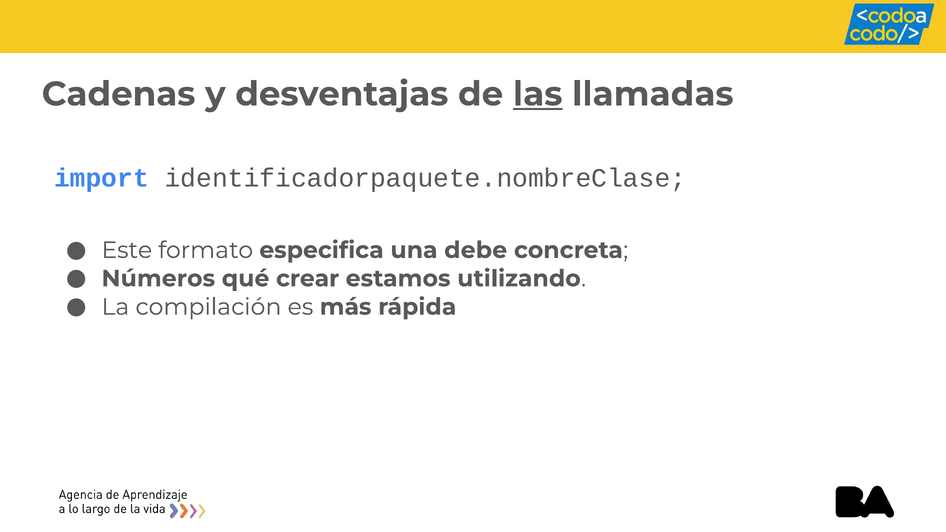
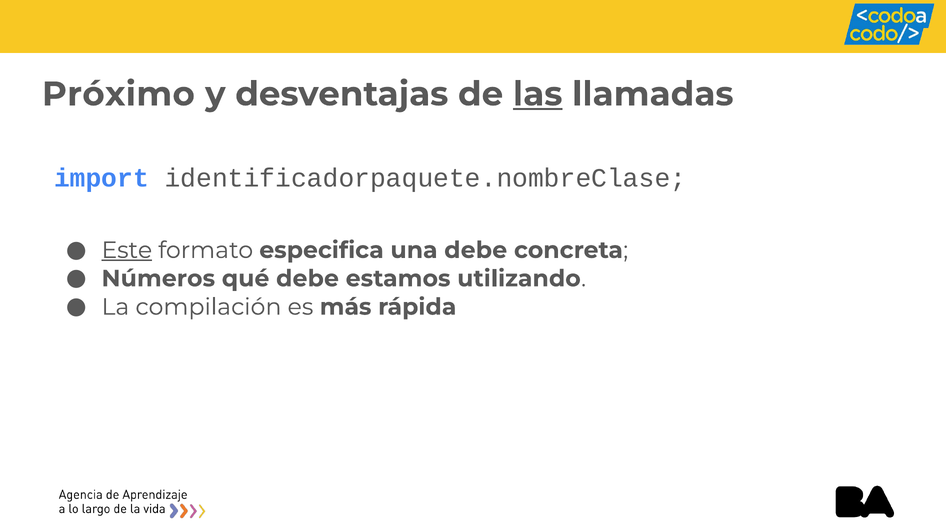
Cadenas: Cadenas -> Próximo
Este underline: none -> present
qué crear: crear -> debe
